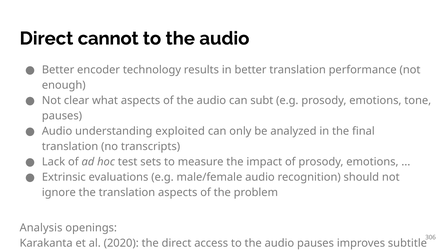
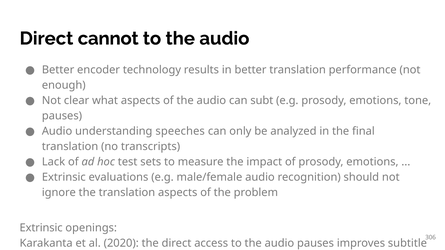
exploited: exploited -> speeches
Analysis at (41, 228): Analysis -> Extrinsic
